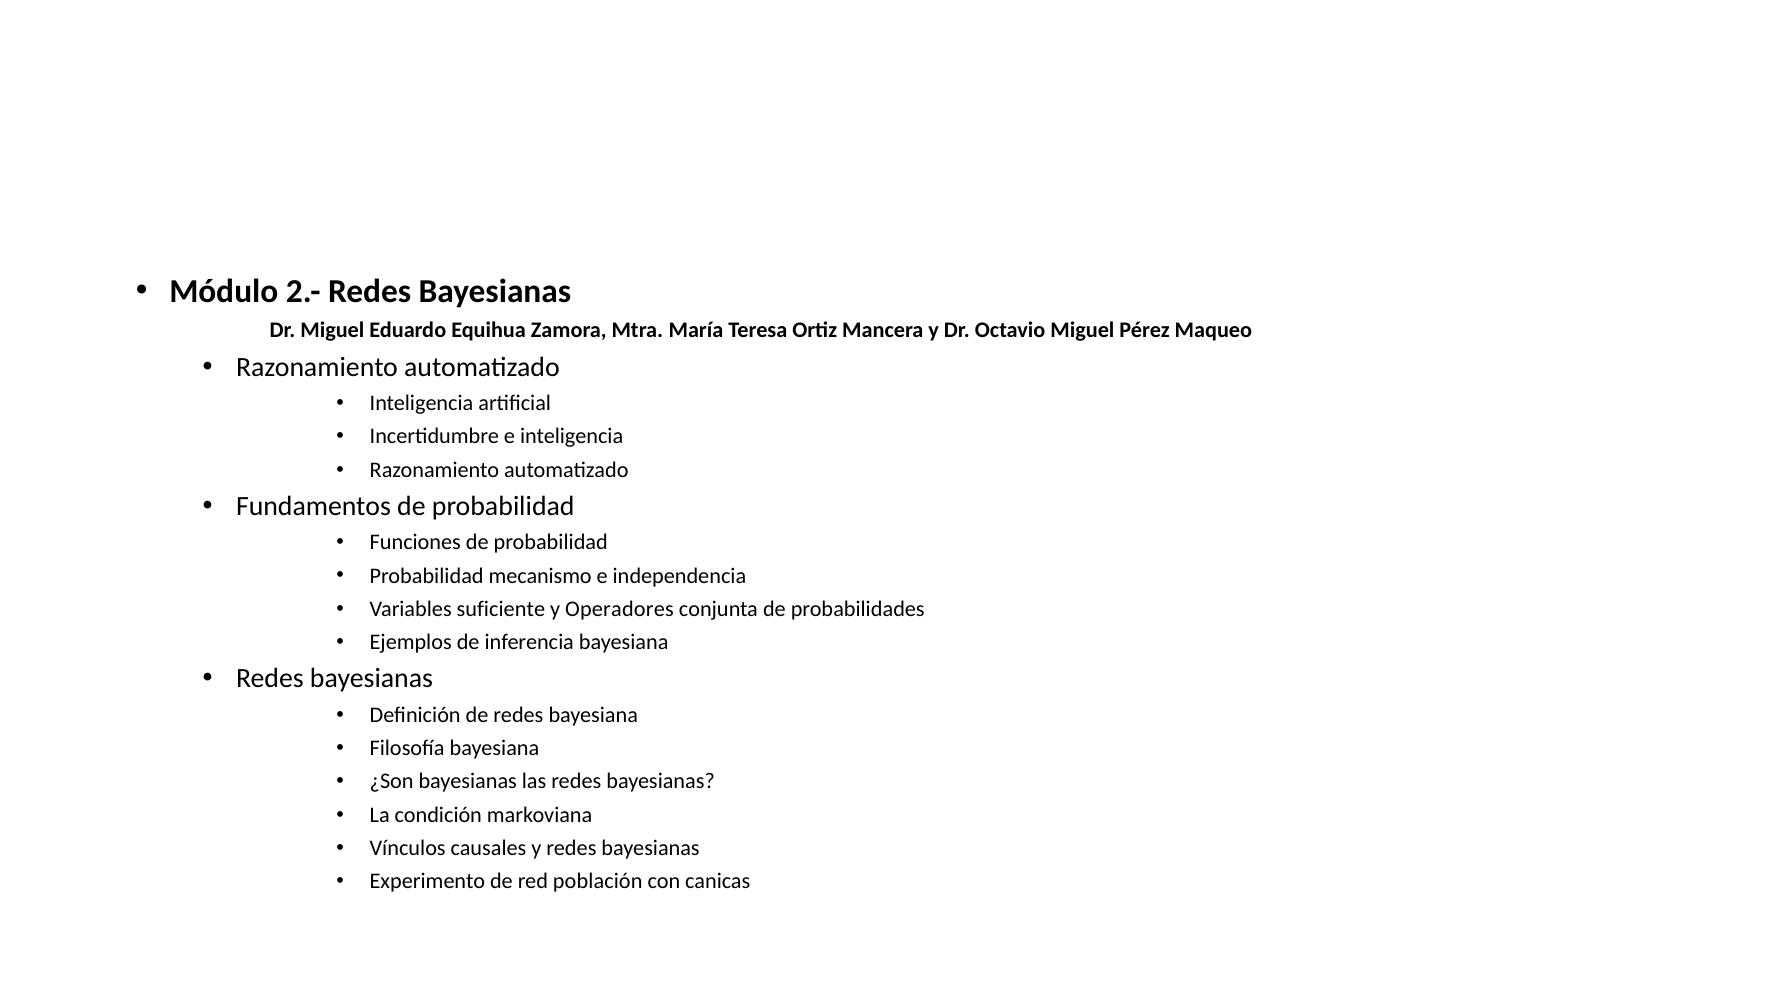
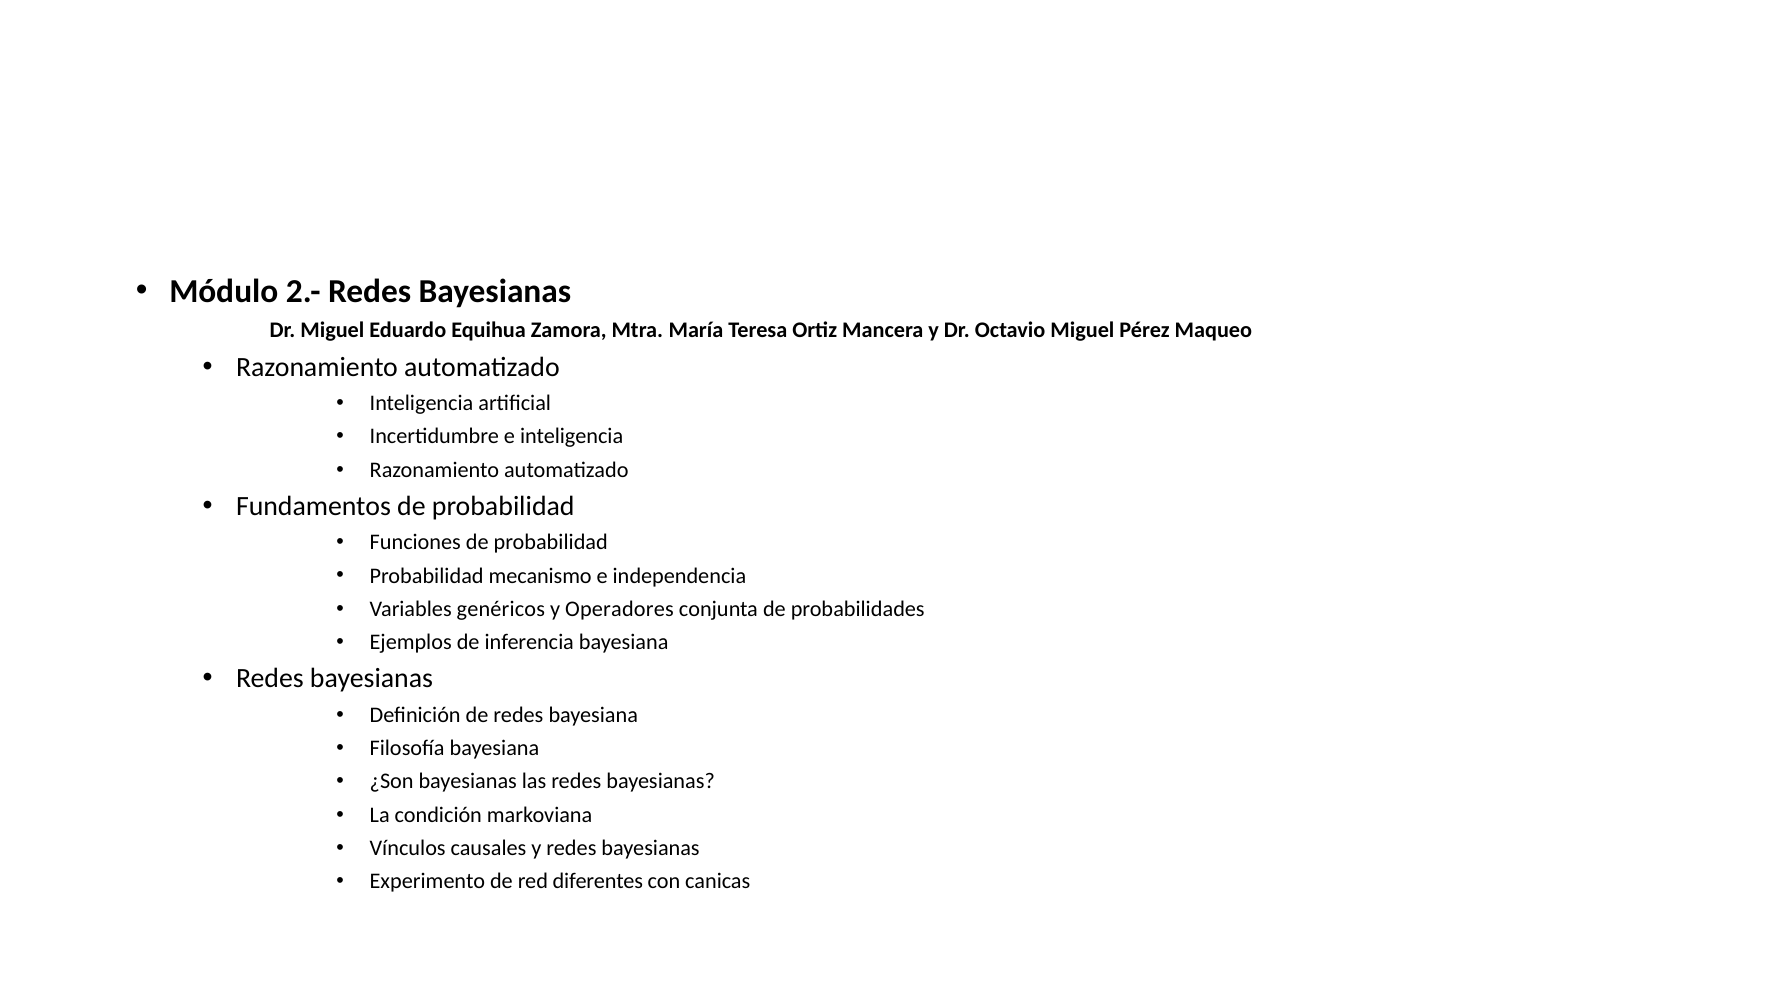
suficiente: suficiente -> genéricos
población: población -> diferentes
